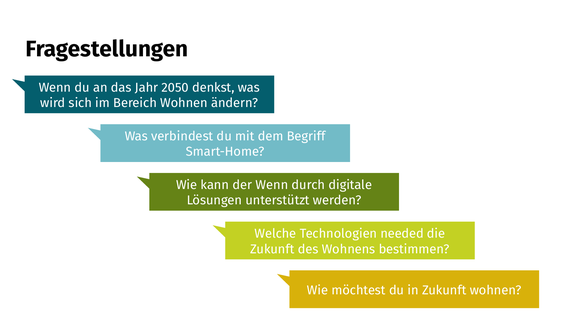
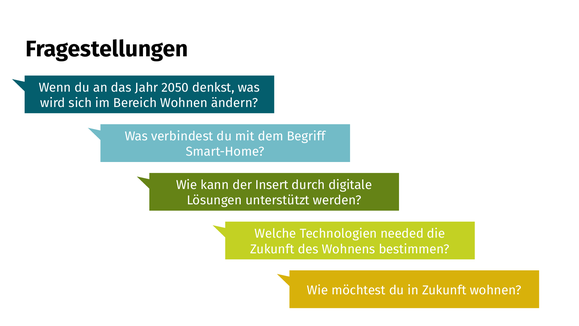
der Wenn: Wenn -> Insert
